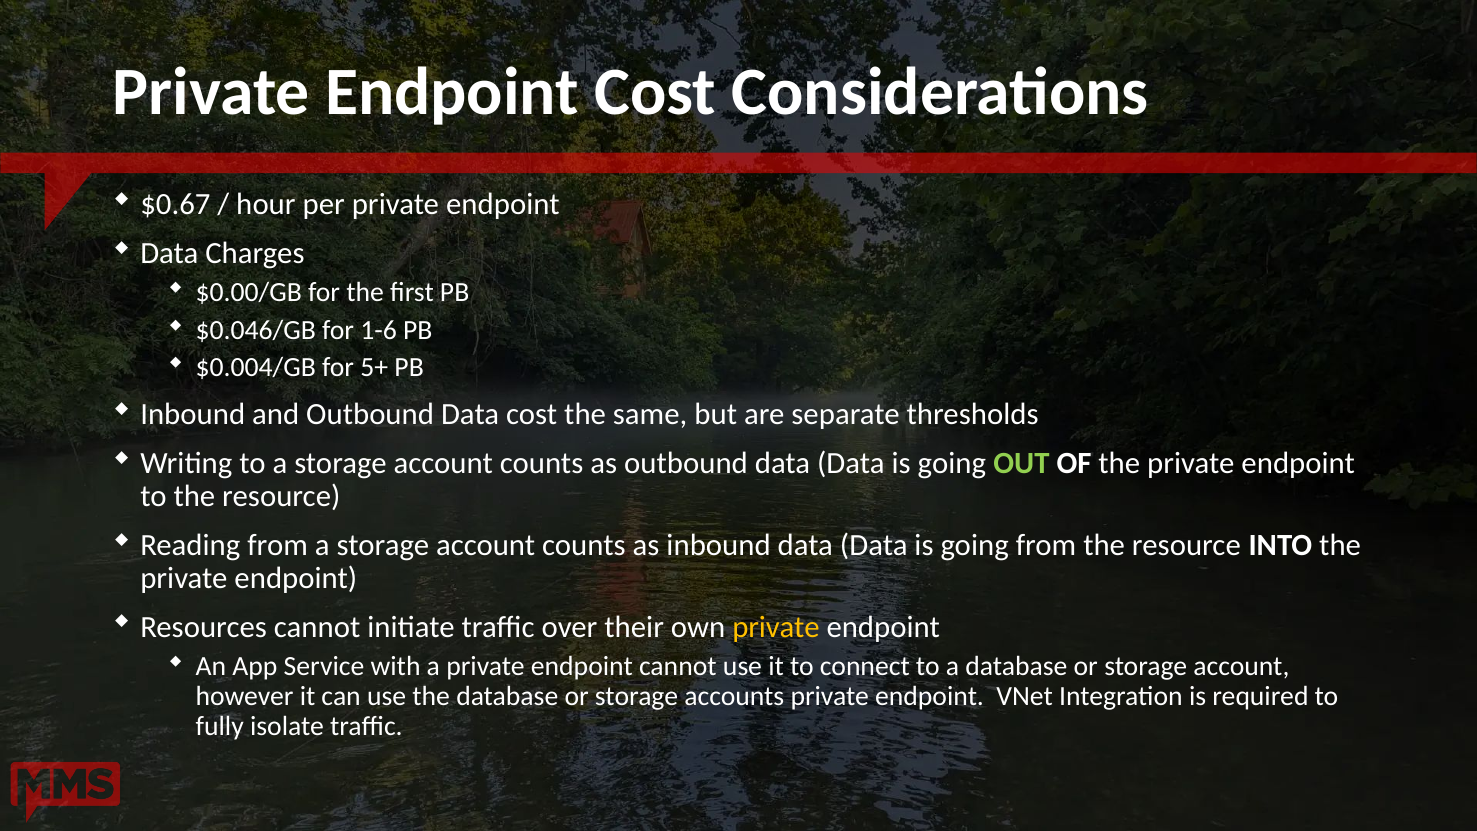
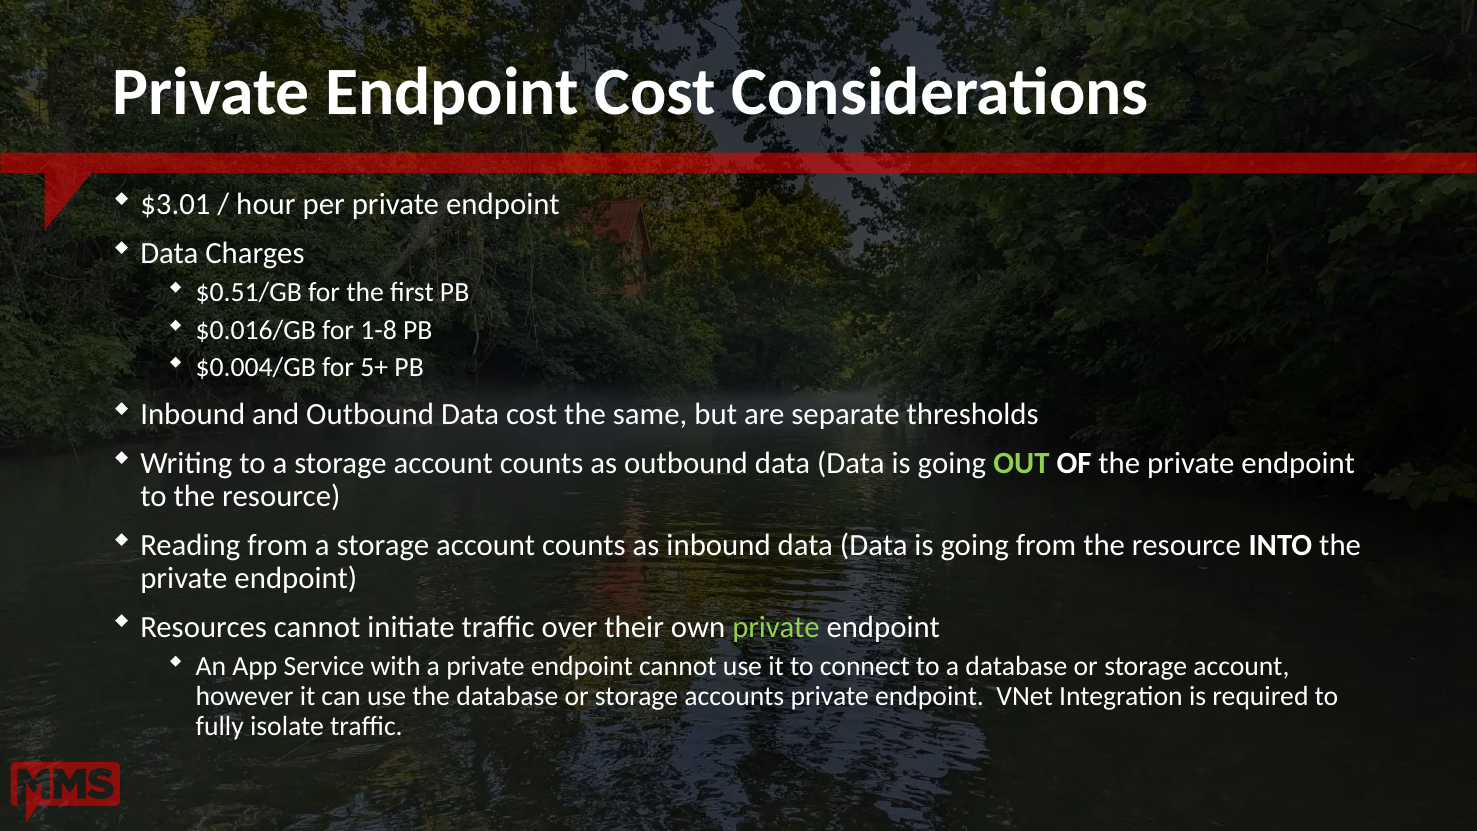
$0.67: $0.67 -> $3.01
$0.00/GB: $0.00/GB -> $0.51/GB
$0.046/GB: $0.046/GB -> $0.016/GB
1-6: 1-6 -> 1-8
private at (776, 627) colour: yellow -> light green
